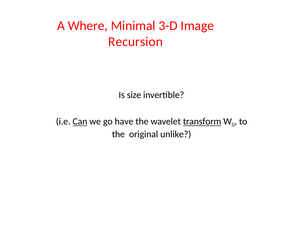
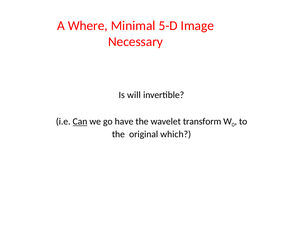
3-D: 3-D -> 5-D
Recursion: Recursion -> Necessary
size: size -> will
transform underline: present -> none
unlike: unlike -> which
